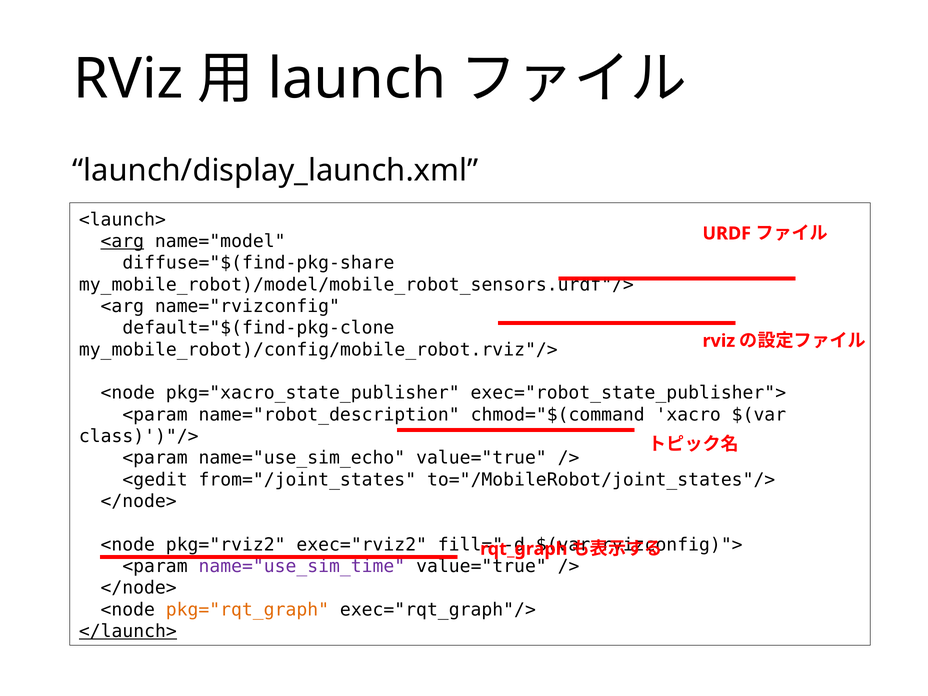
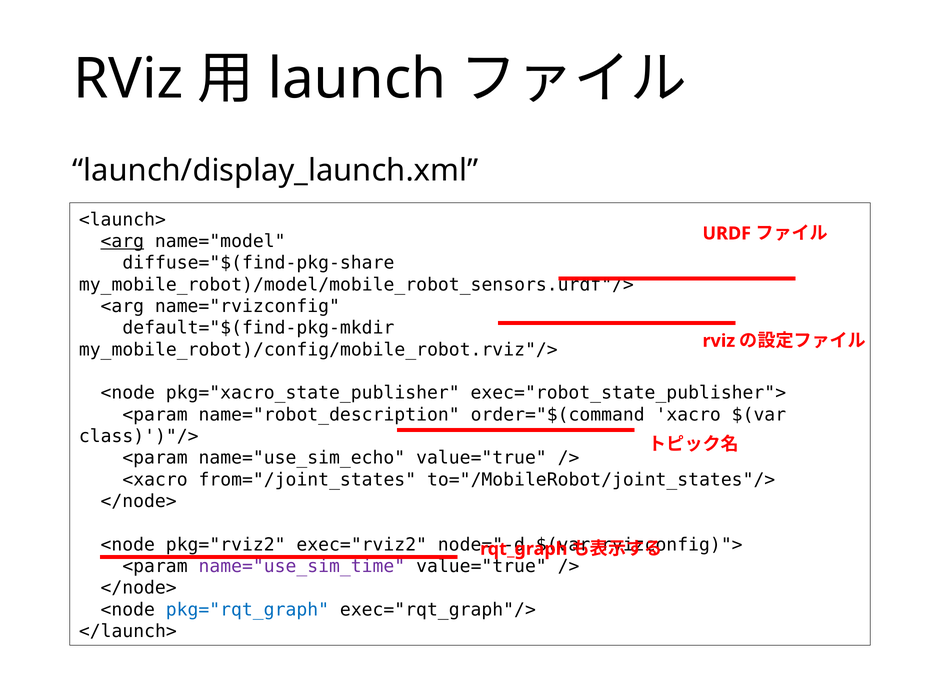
default="$(find-pkg-clone: default="$(find-pkg-clone -> default="$(find-pkg-mkdir
chmod="$(command: chmod="$(command -> order="$(command
<gedit: <gedit -> <xacro
fill="-d: fill="-d -> node="-d
pkg="rqt_graph colour: orange -> blue
</launch> underline: present -> none
